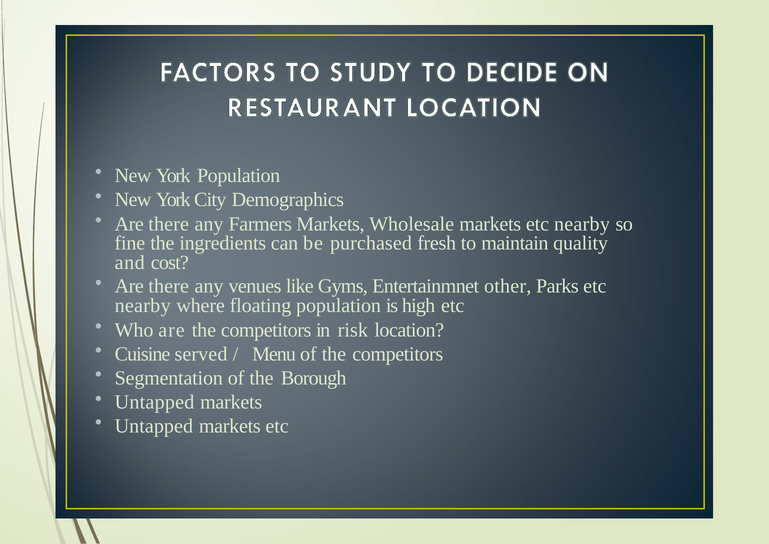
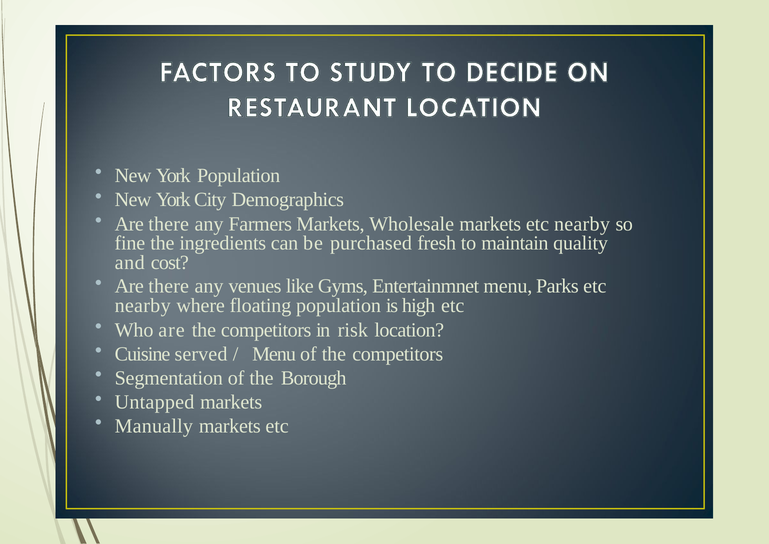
Entertainmnet other: other -> menu
Untapped at (154, 426): Untapped -> Manually
